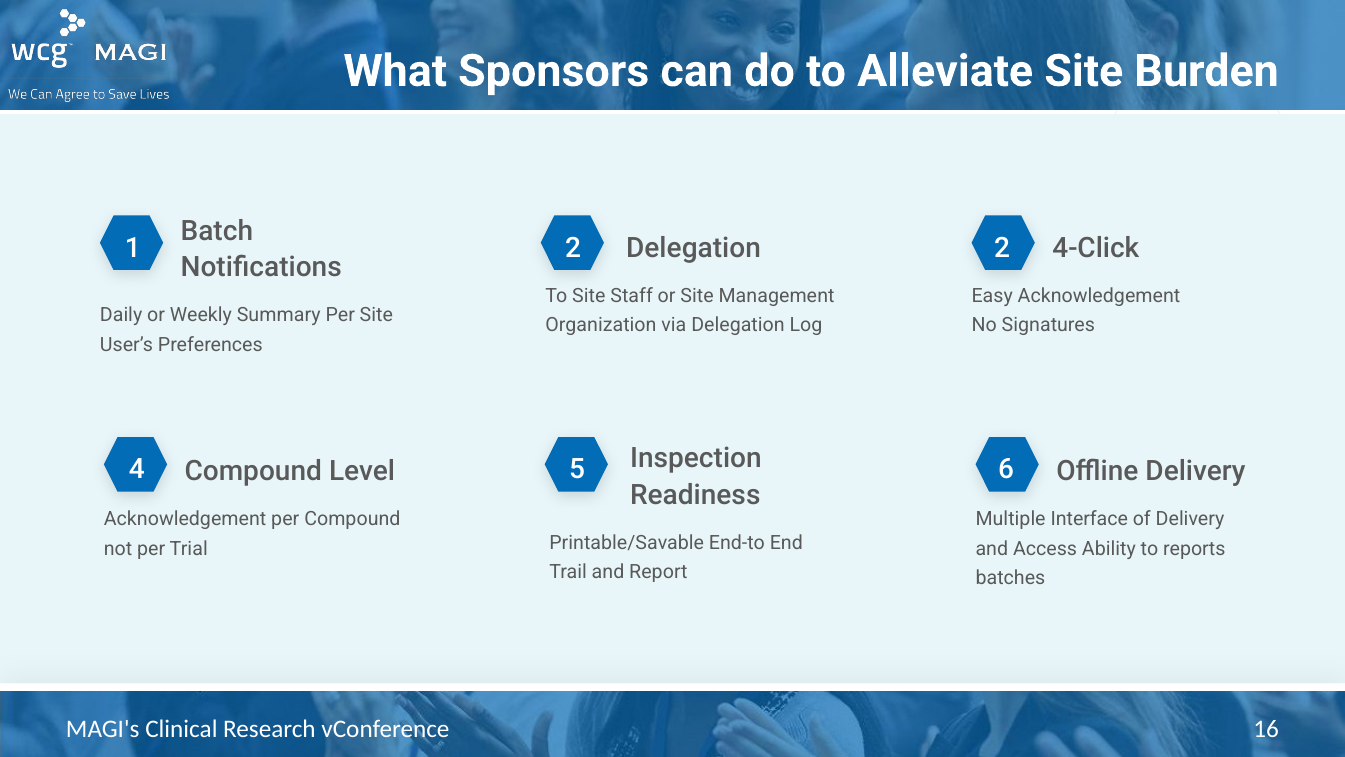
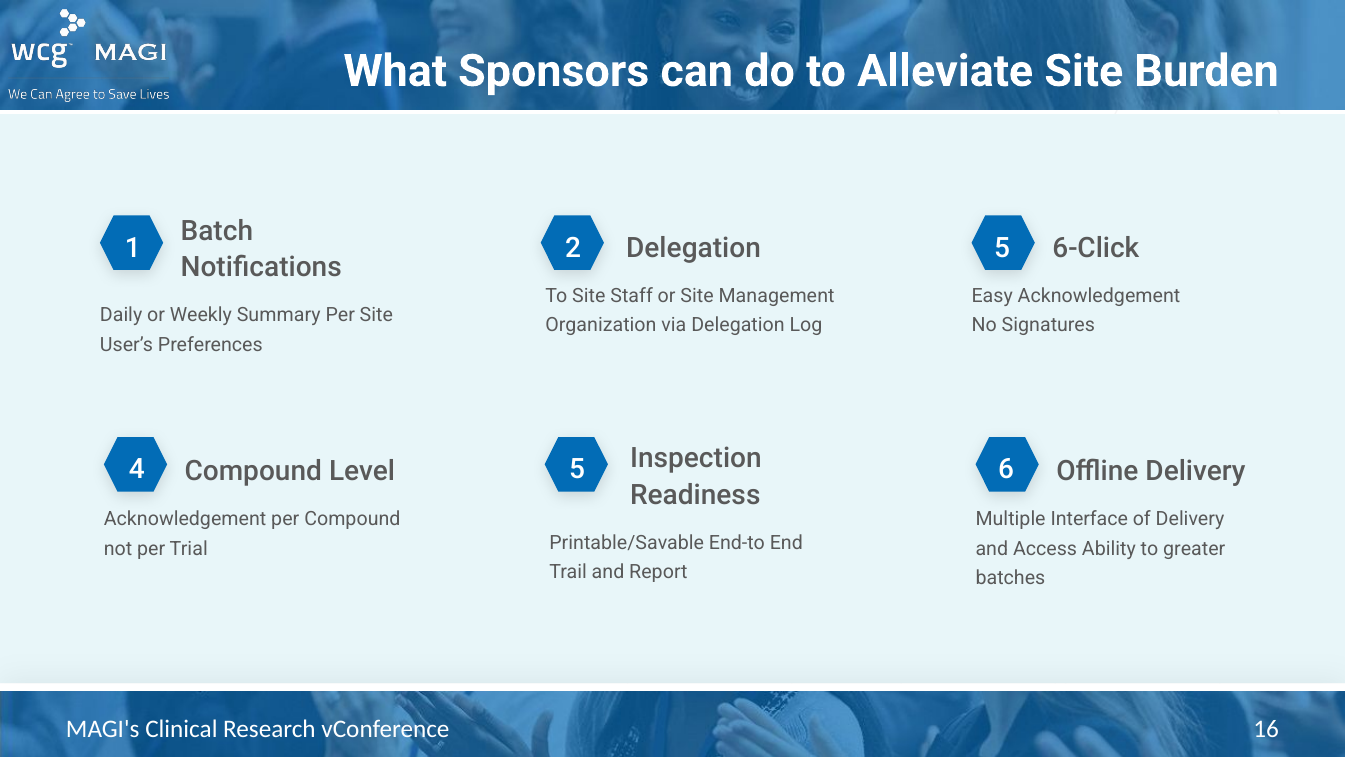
2 2: 2 -> 5
4-Click: 4-Click -> 6-Click
reports: reports -> greater
